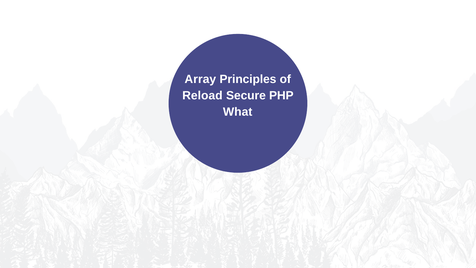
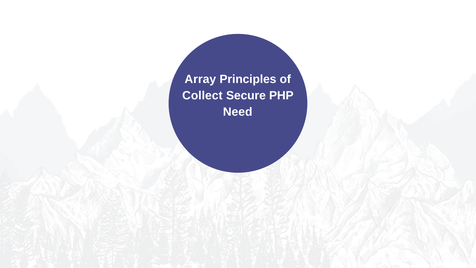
Reload: Reload -> Collect
What: What -> Need
